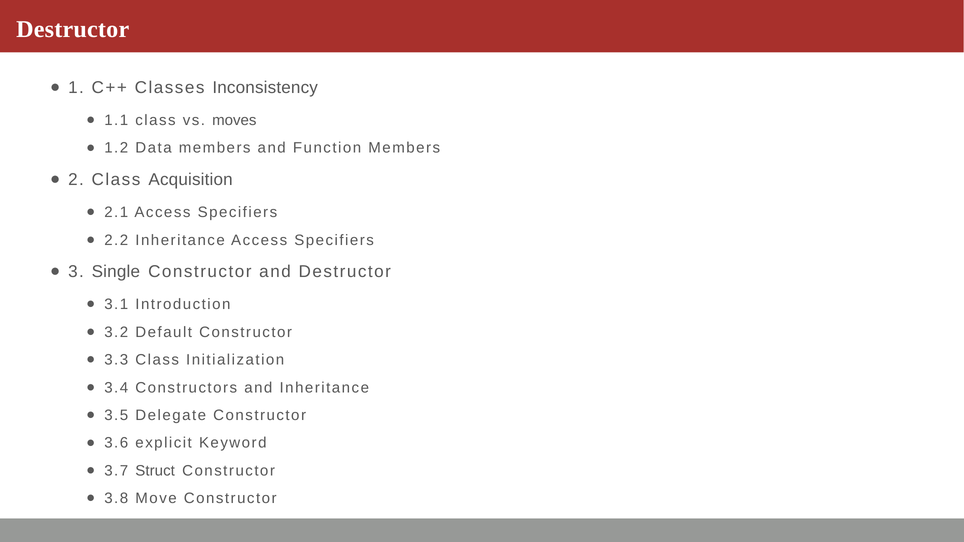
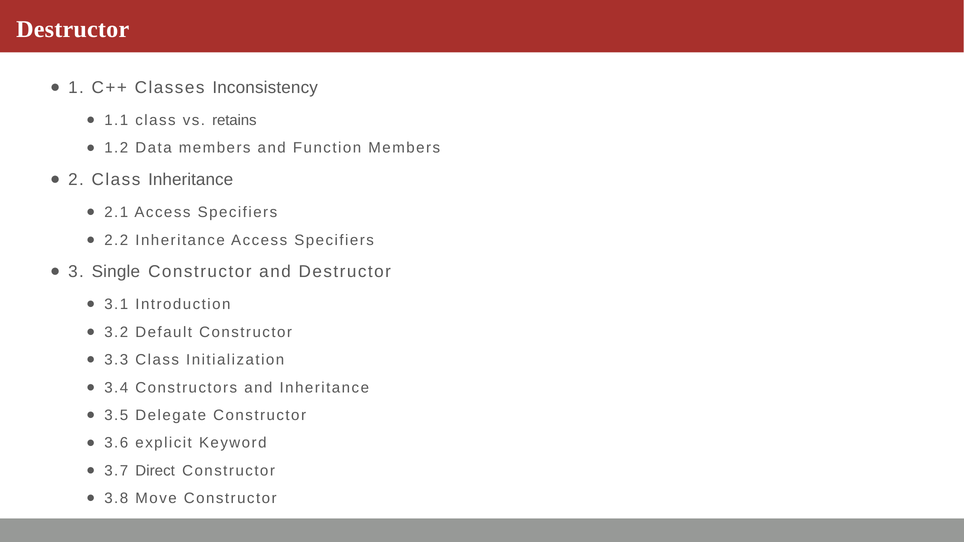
moves: moves -> retains
Class Acquisition: Acquisition -> Inheritance
Struct: Struct -> Direct
